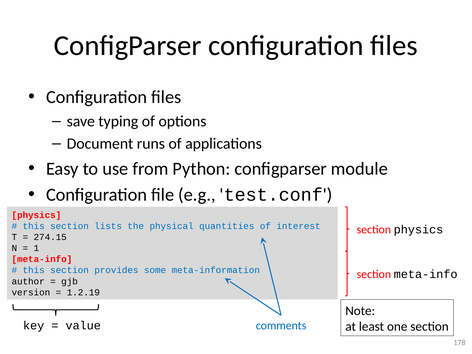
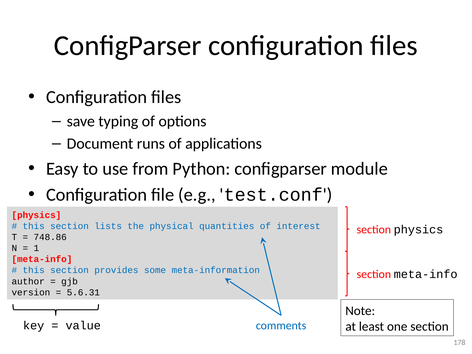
274.15: 274.15 -> 748.86
1.2.19: 1.2.19 -> 5.6.31
